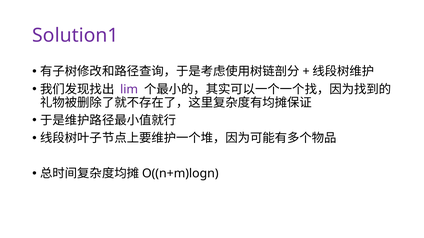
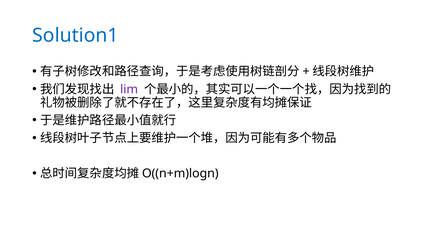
Solution1 colour: purple -> blue
